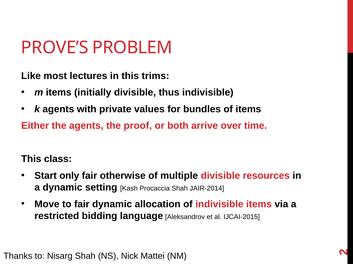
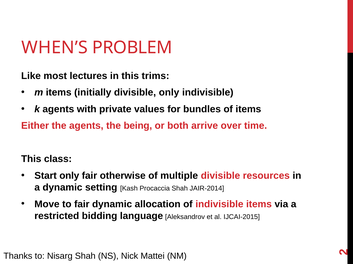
PROVE’S: PROVE’S -> WHEN’S
divisible thus: thus -> only
proof: proof -> being
